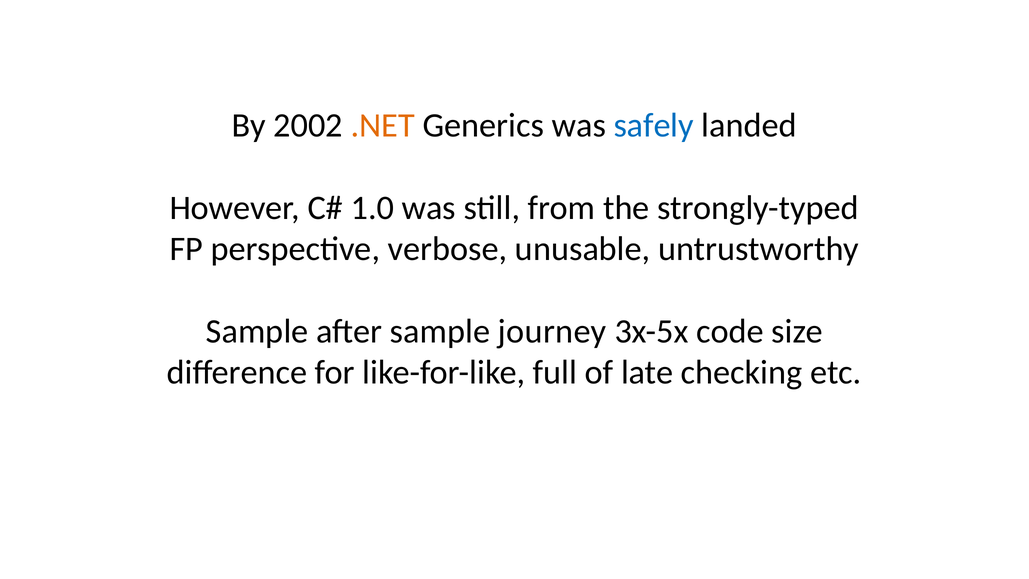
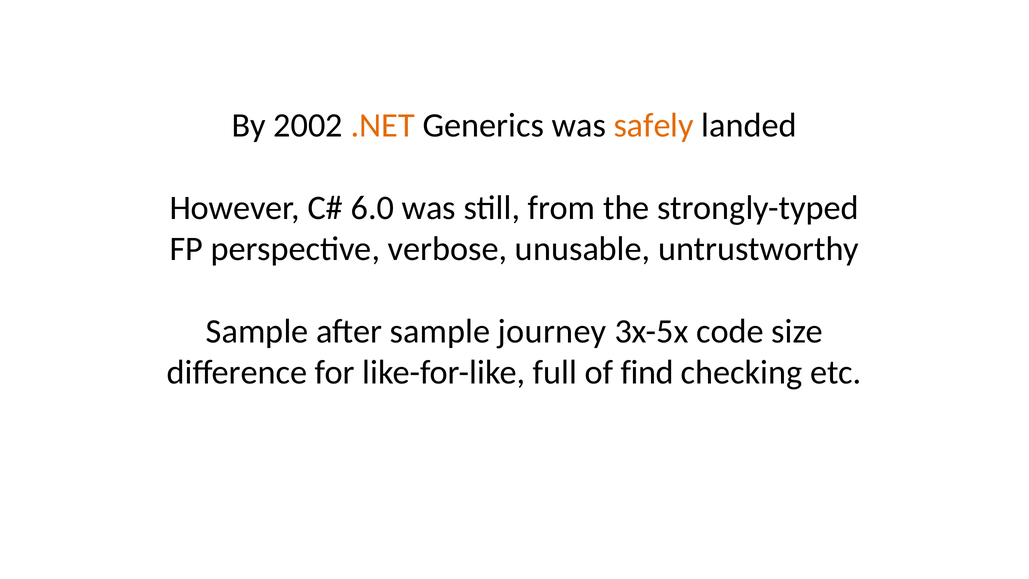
safely colour: blue -> orange
1.0: 1.0 -> 6.0
late: late -> find
